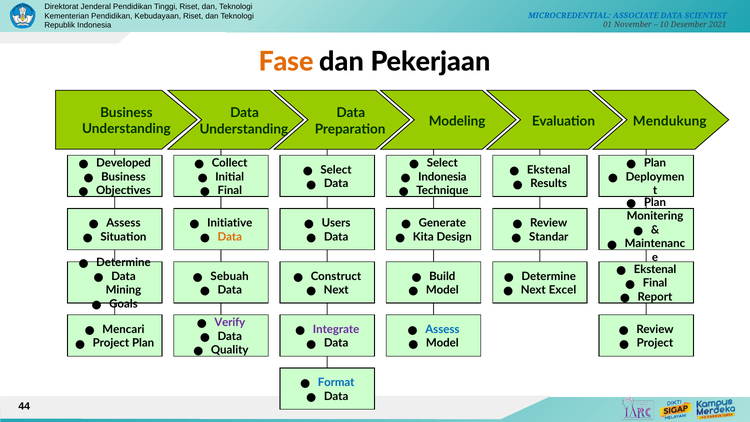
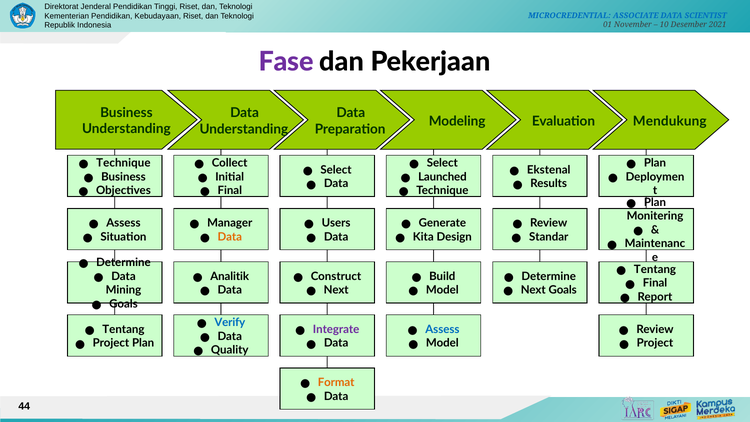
Fase colour: orange -> purple
Developed at (123, 163): Developed -> Technique
Indonesia at (442, 177): Indonesia -> Launched
Initiative: Initiative -> Manager
Ekstenal at (655, 269): Ekstenal -> Tentang
Sebuah: Sebuah -> Analitik
Next Excel: Excel -> Goals
Verify colour: purple -> blue
Mencari at (123, 329): Mencari -> Tentang
Format colour: blue -> orange
